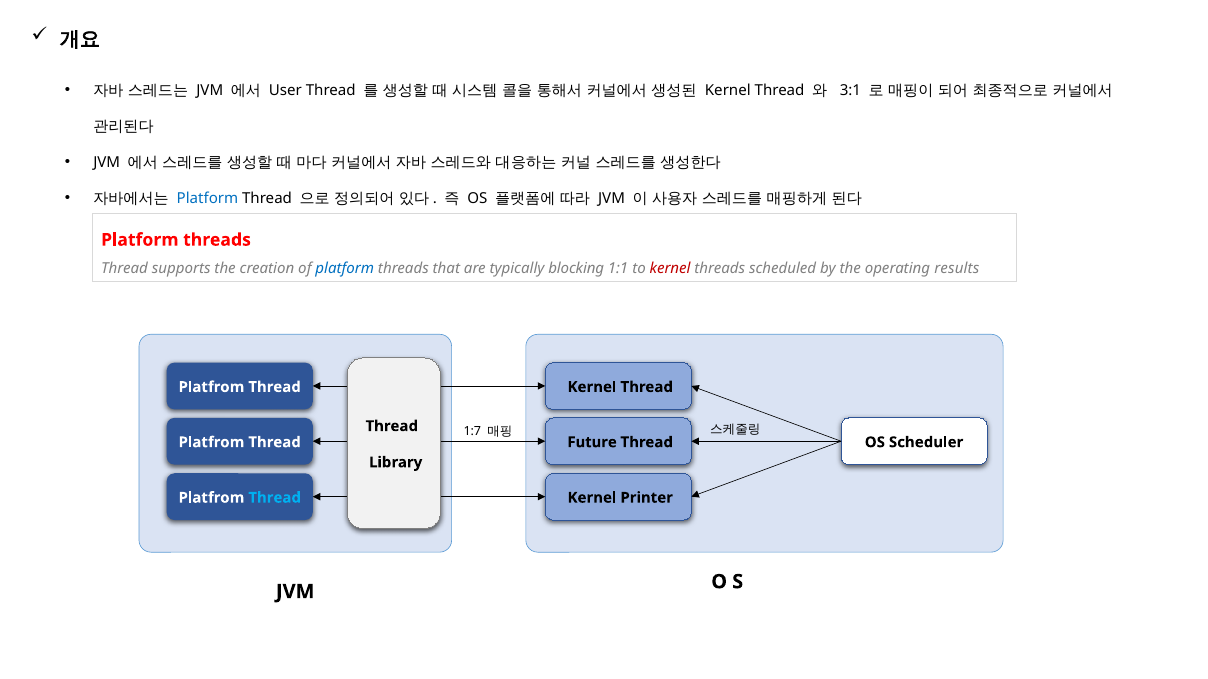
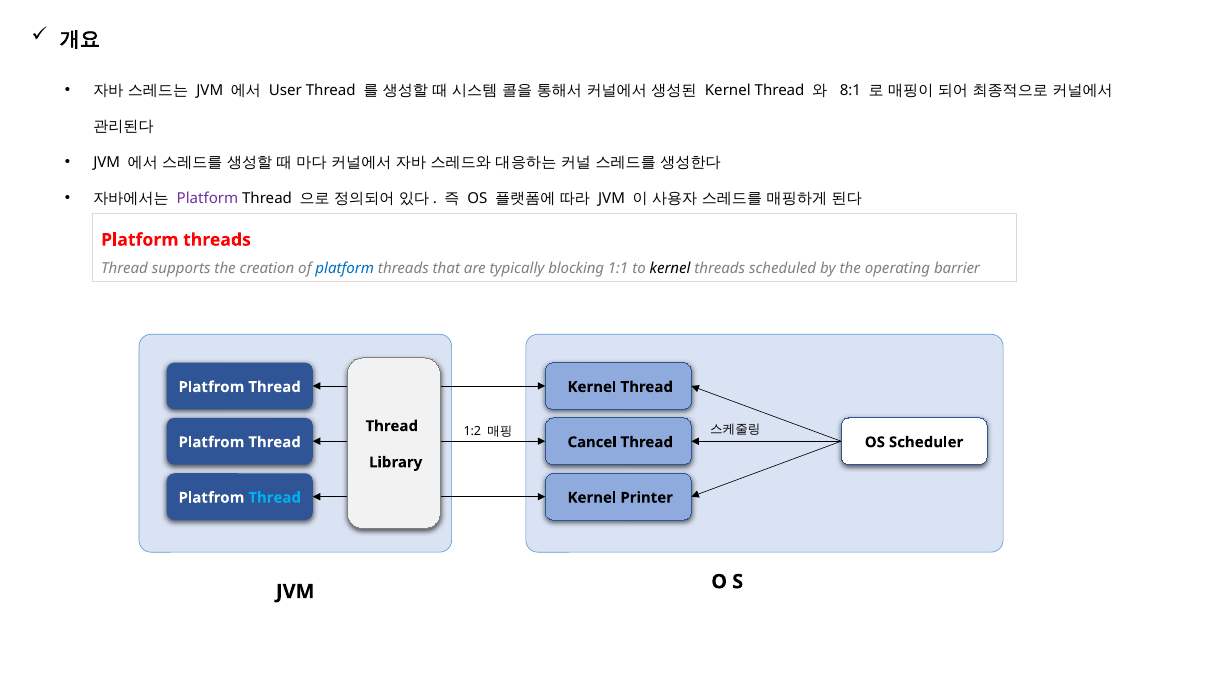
3:1: 3:1 -> 8:1
Platform at (207, 199) colour: blue -> purple
kernel at (670, 269) colour: red -> black
results: results -> barrier
1:7: 1:7 -> 1:2
Future: Future -> Cancel
